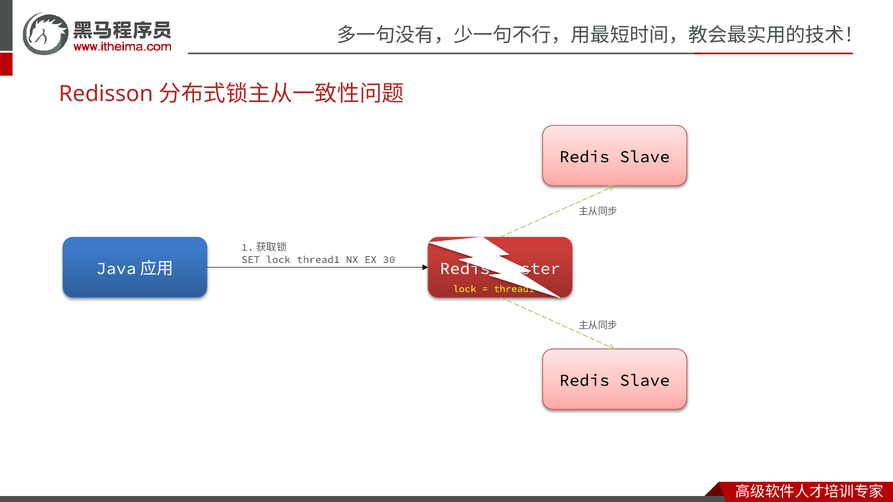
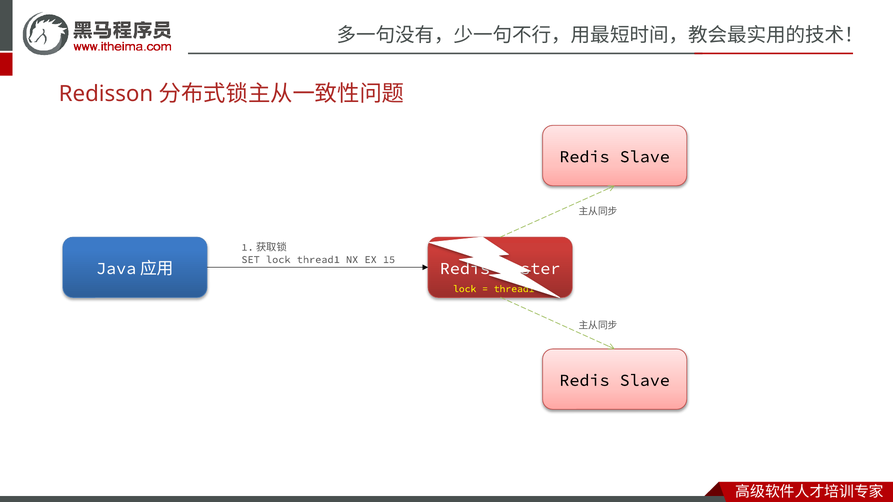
30: 30 -> 15
